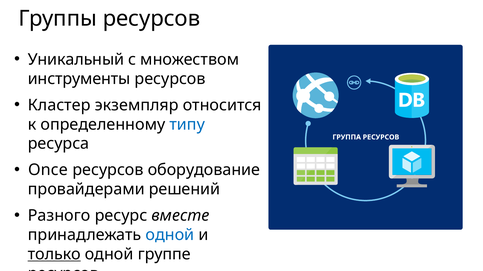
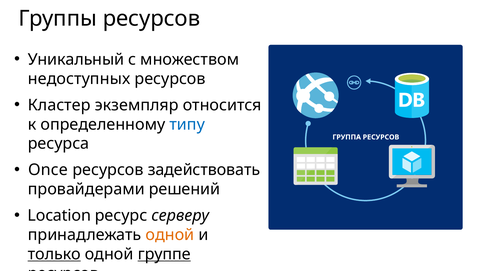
инструменты: инструменты -> недоступных
оборудование: оборудование -> задействовать
Разного: Разного -> Location
вместе: вместе -> серверу
одной at (170, 235) colour: blue -> orange
группе underline: none -> present
